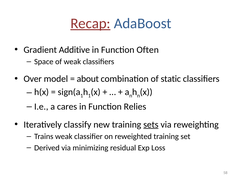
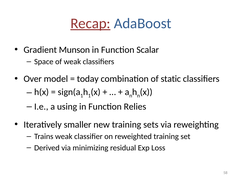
Additive: Additive -> Munson
Often: Often -> Scalar
about: about -> today
cares: cares -> using
classify: classify -> smaller
sets underline: present -> none
